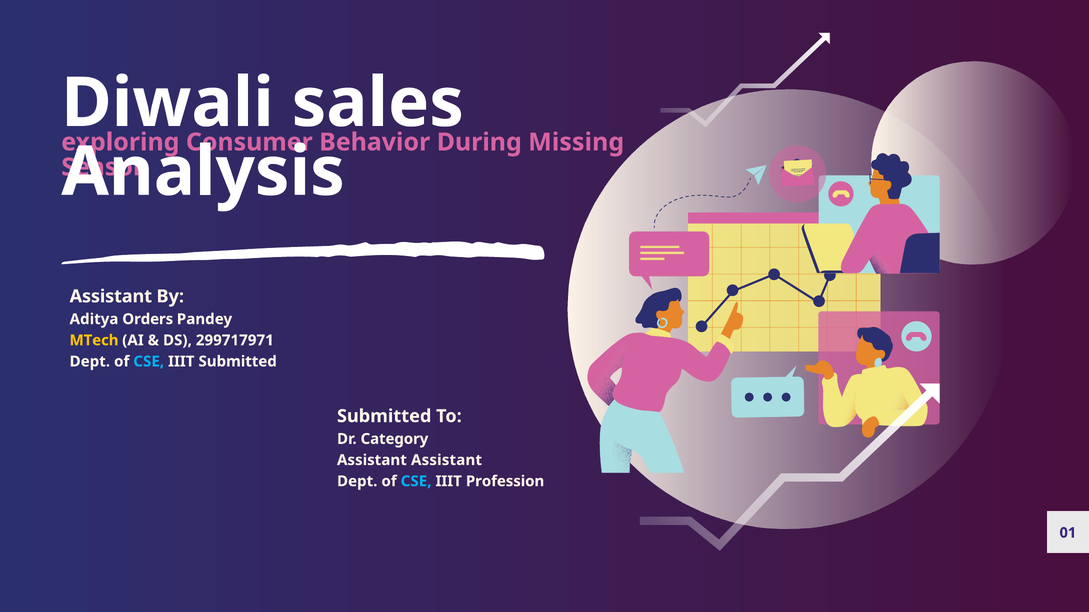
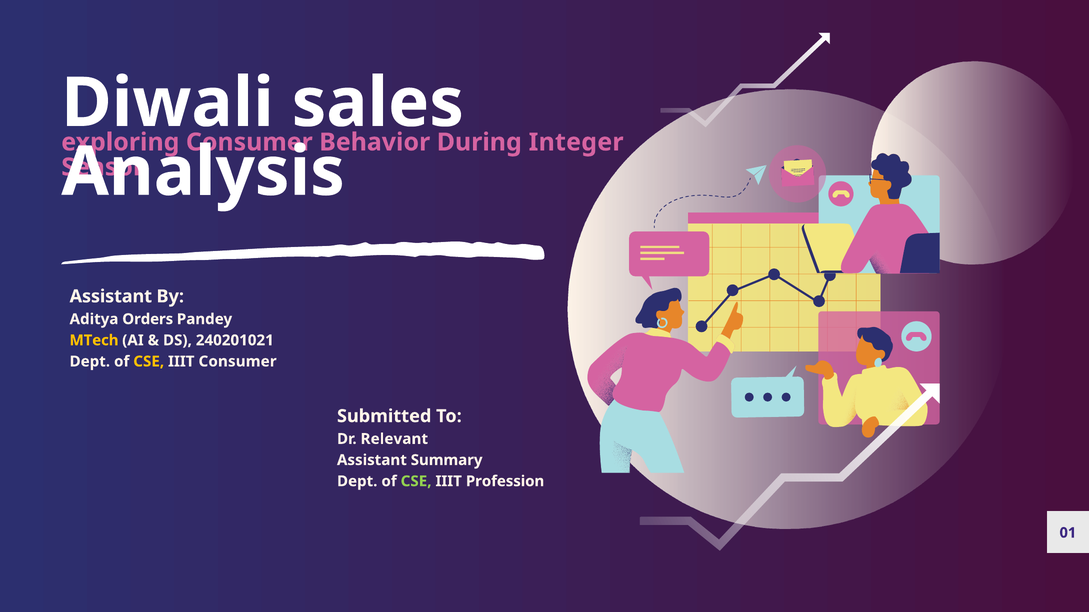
Missing: Missing -> Integer
299717971: 299717971 -> 240201021
CSE at (149, 362) colour: light blue -> yellow
IIIT Submitted: Submitted -> Consumer
Category: Category -> Relevant
Assistant Assistant: Assistant -> Summary
CSE at (416, 482) colour: light blue -> light green
